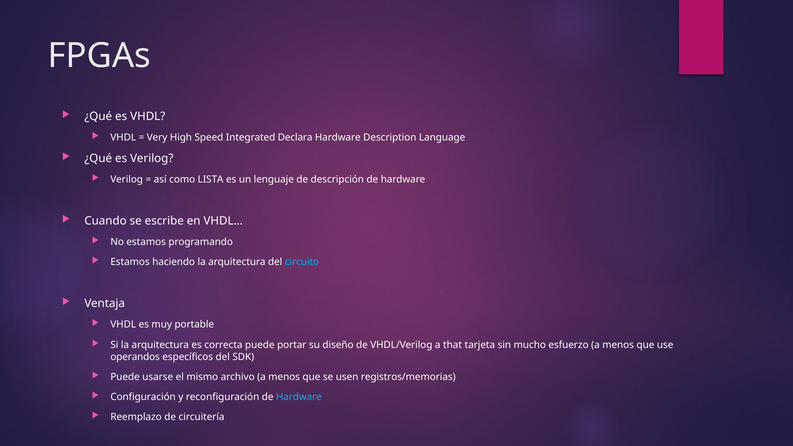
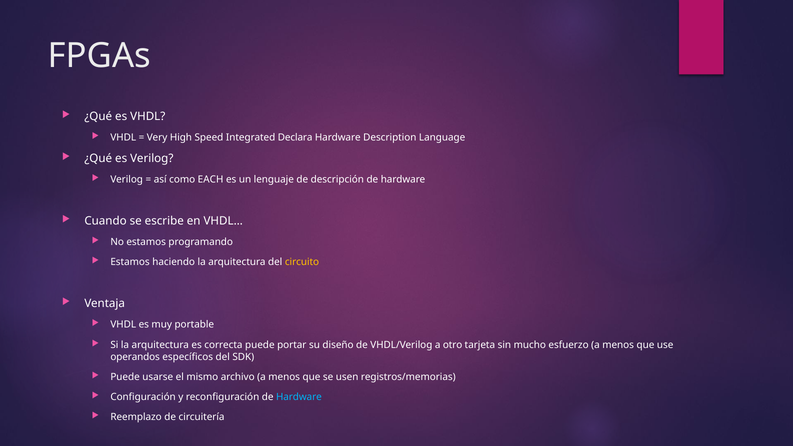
LISTA: LISTA -> EACH
circuito colour: light blue -> yellow
that: that -> otro
